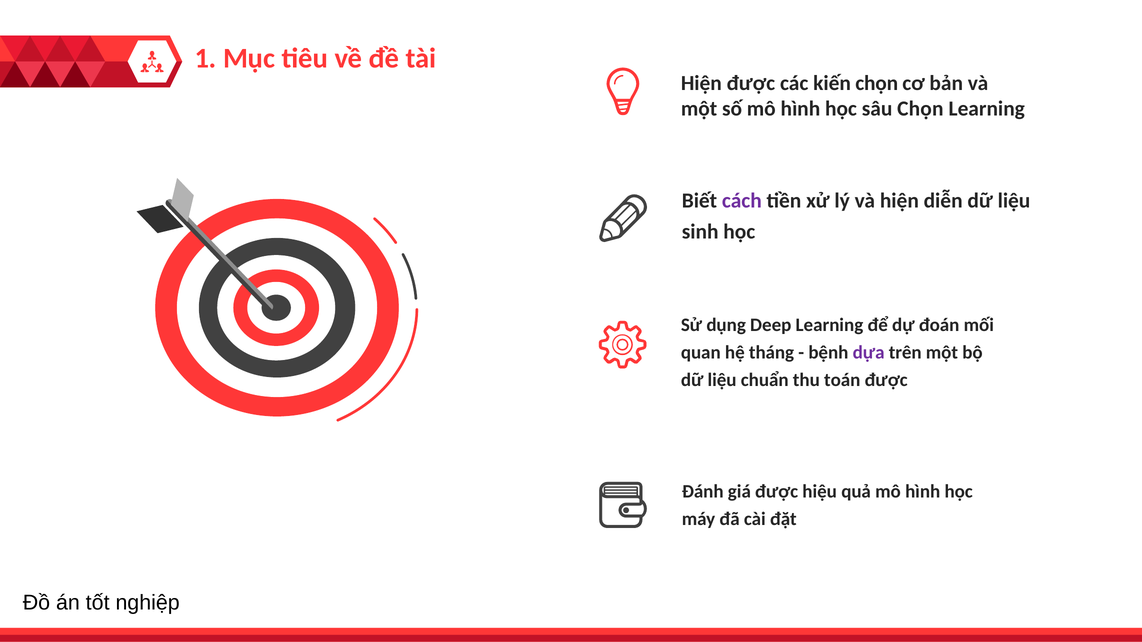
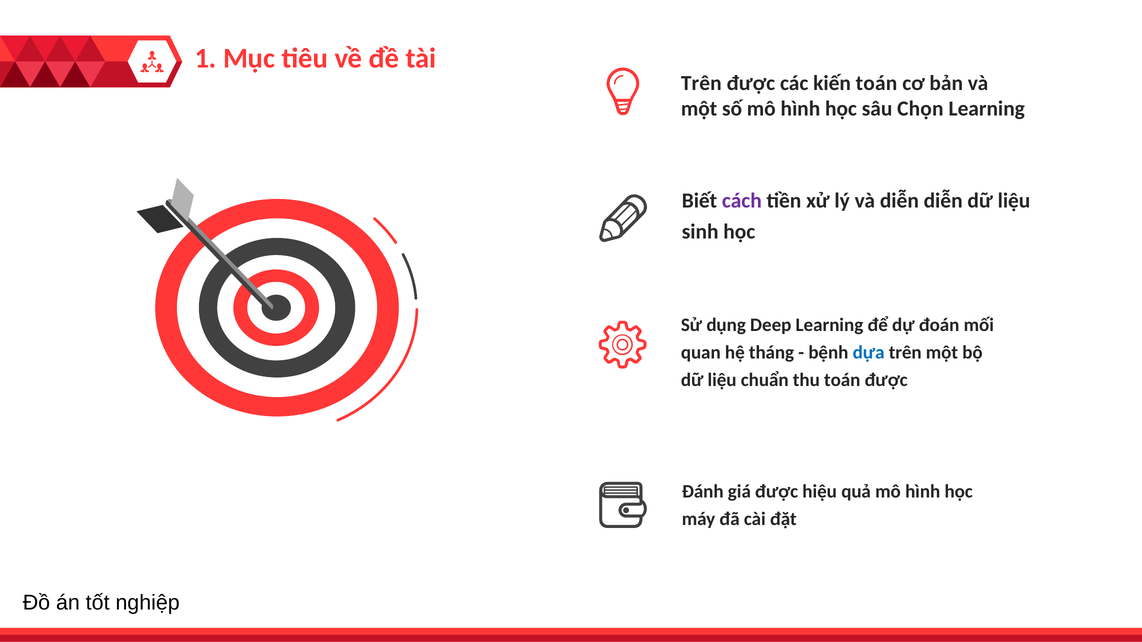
Hiện at (701, 83): Hiện -> Trên
kiến chọn: chọn -> toán
và hiện: hiện -> diễn
dựa colour: purple -> blue
